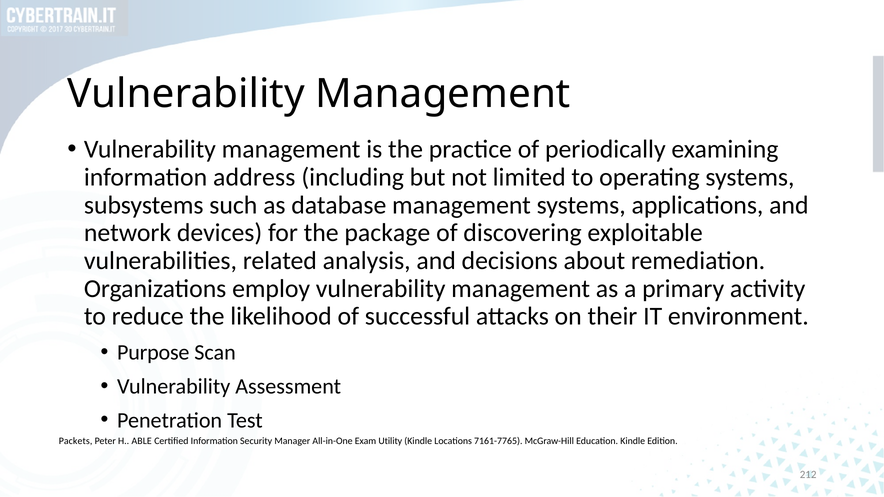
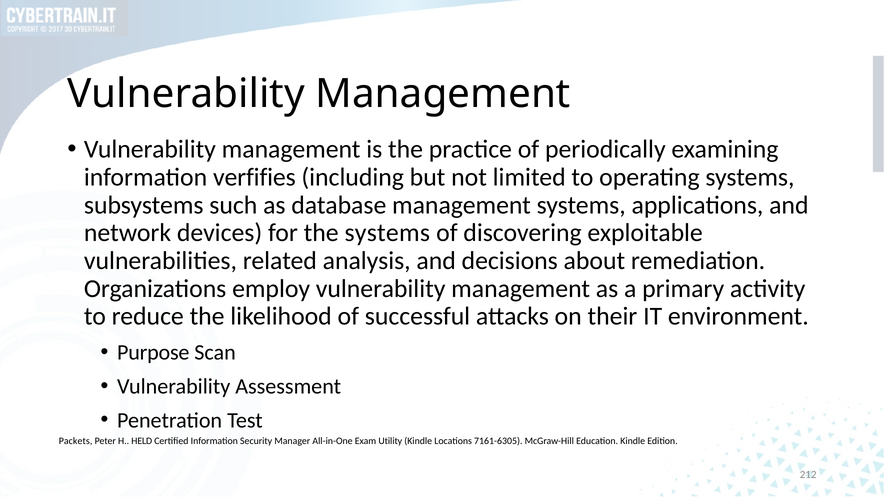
address: address -> verfifies
the package: package -> systems
ABLE: ABLE -> HELD
7161-7765: 7161-7765 -> 7161-6305
